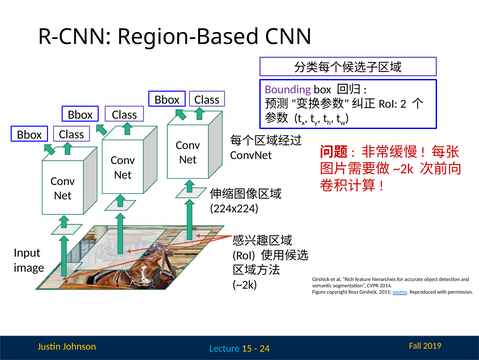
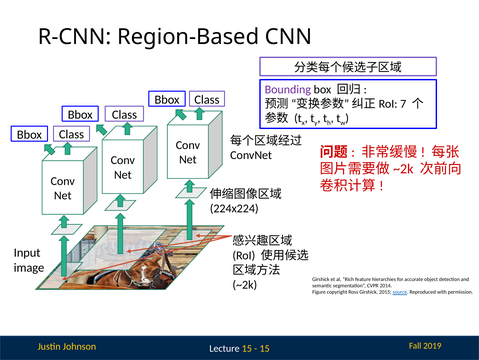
2: 2 -> 7
Lecture colour: light blue -> white
24 at (265, 348): 24 -> 15
